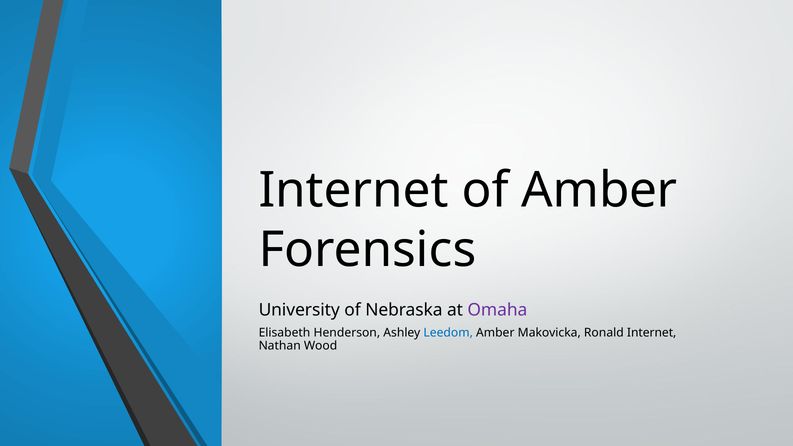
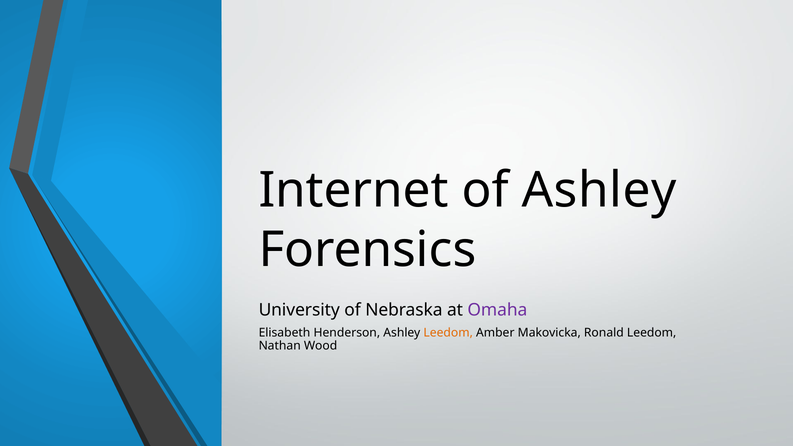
of Amber: Amber -> Ashley
Leedom at (448, 333) colour: blue -> orange
Ronald Internet: Internet -> Leedom
